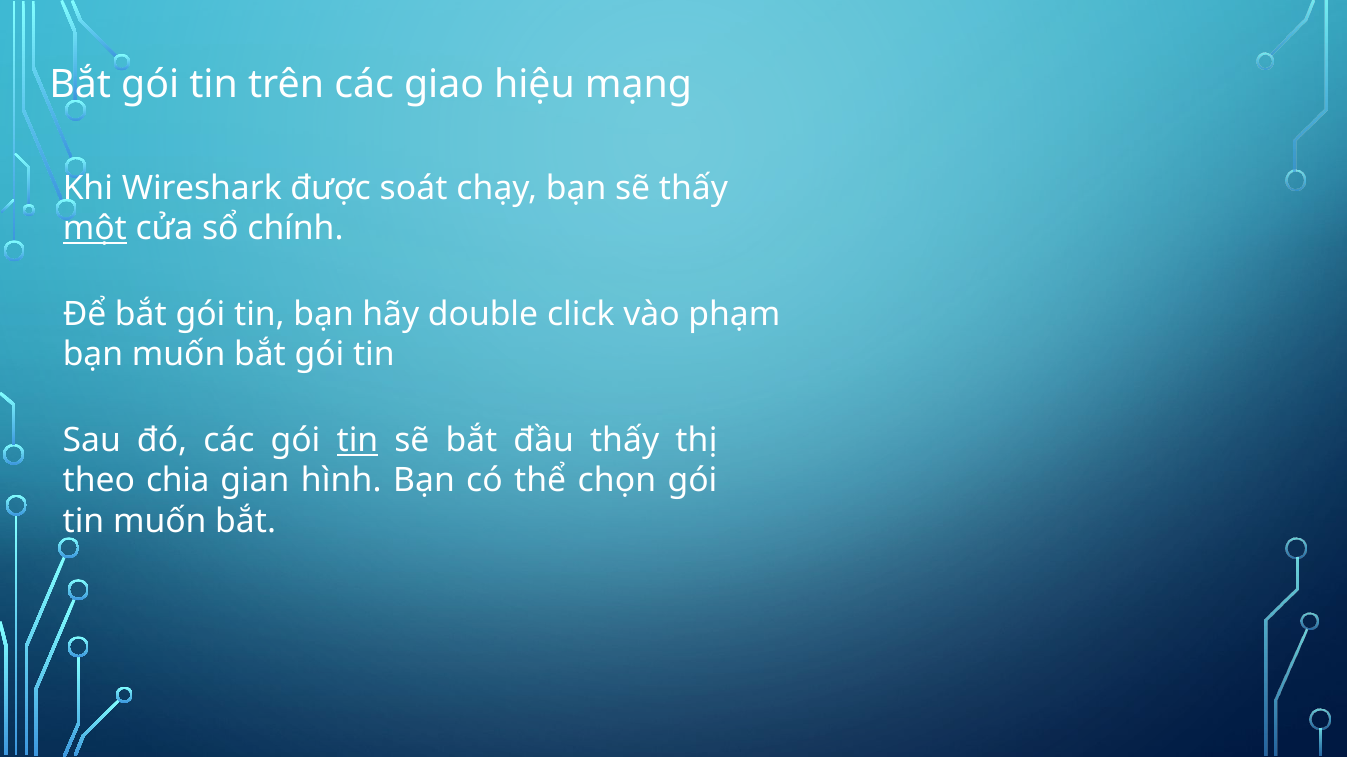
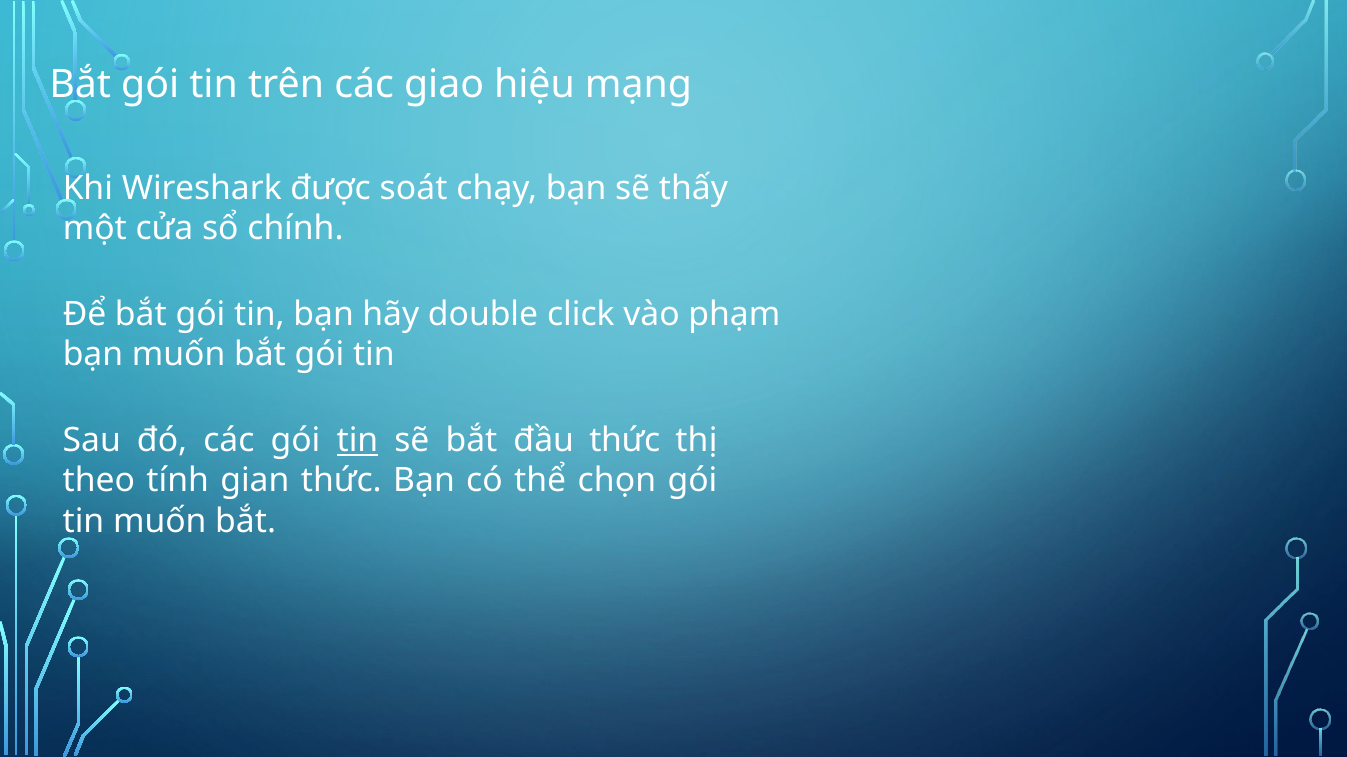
một underline: present -> none
đầu thấy: thấy -> thức
chia: chia -> tính
gian hình: hình -> thức
